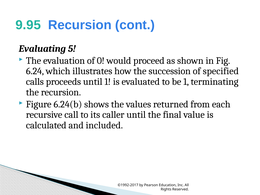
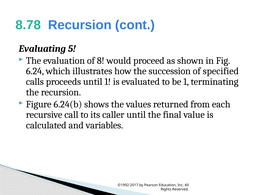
9.95: 9.95 -> 8.78
0: 0 -> 8
included: included -> variables
